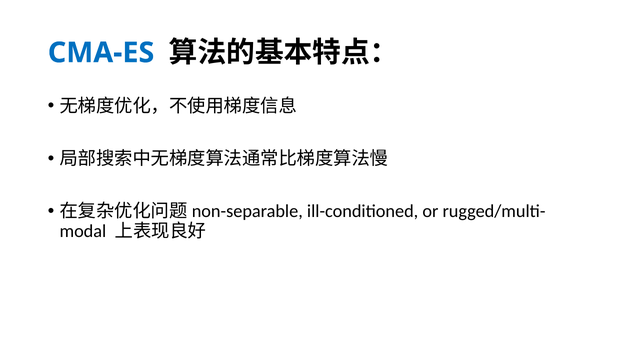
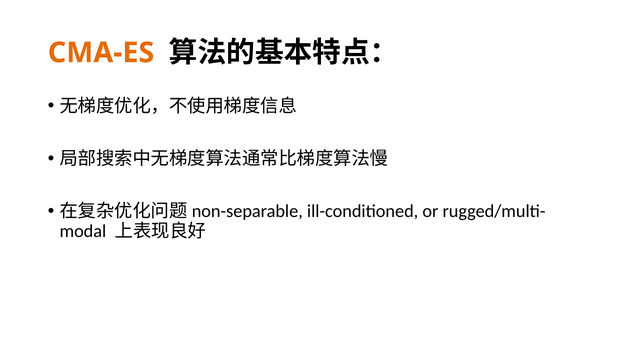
CMA-ES colour: blue -> orange
